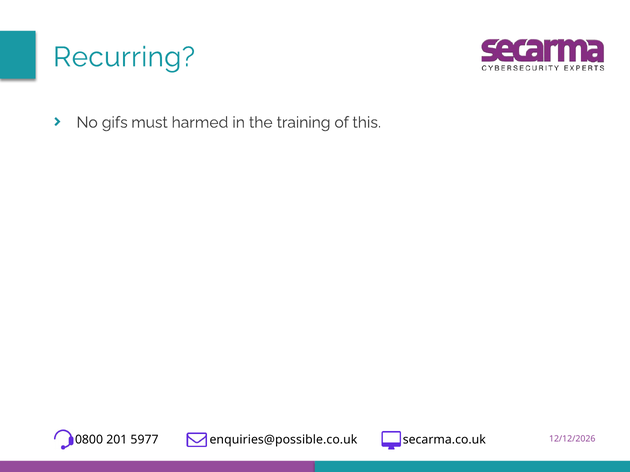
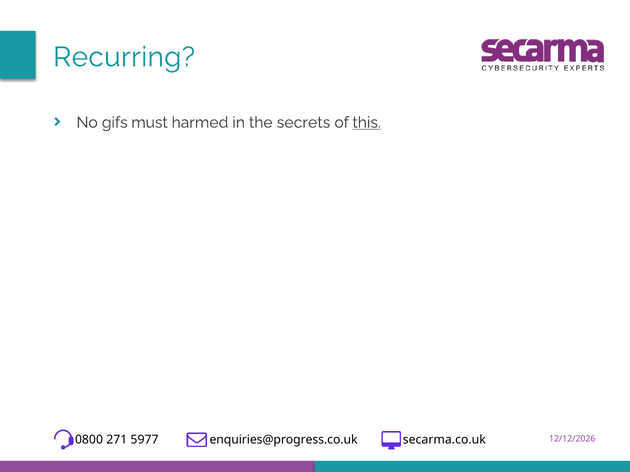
training: training -> secrets
this underline: none -> present
201: 201 -> 271
enquiries@possible.co.uk: enquiries@possible.co.uk -> enquiries@progress.co.uk
